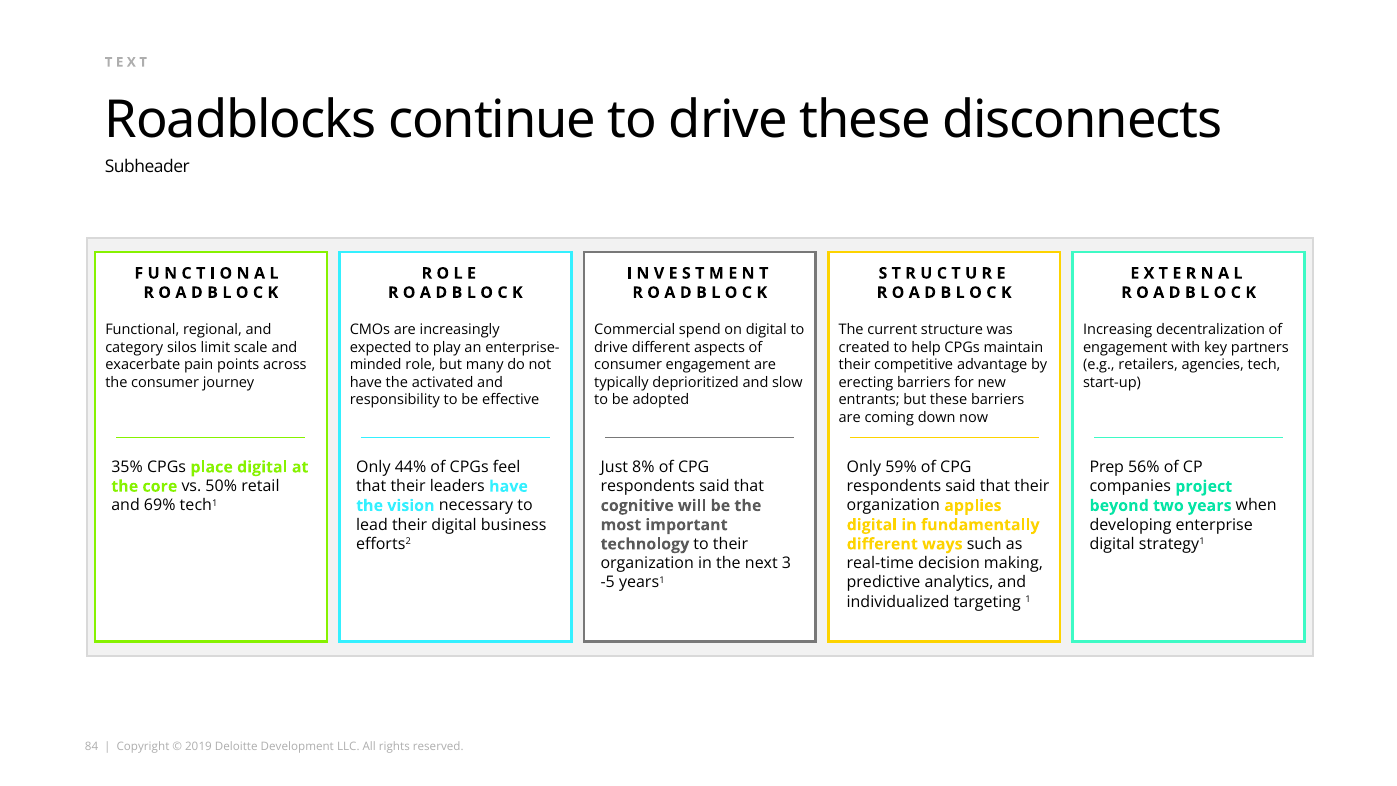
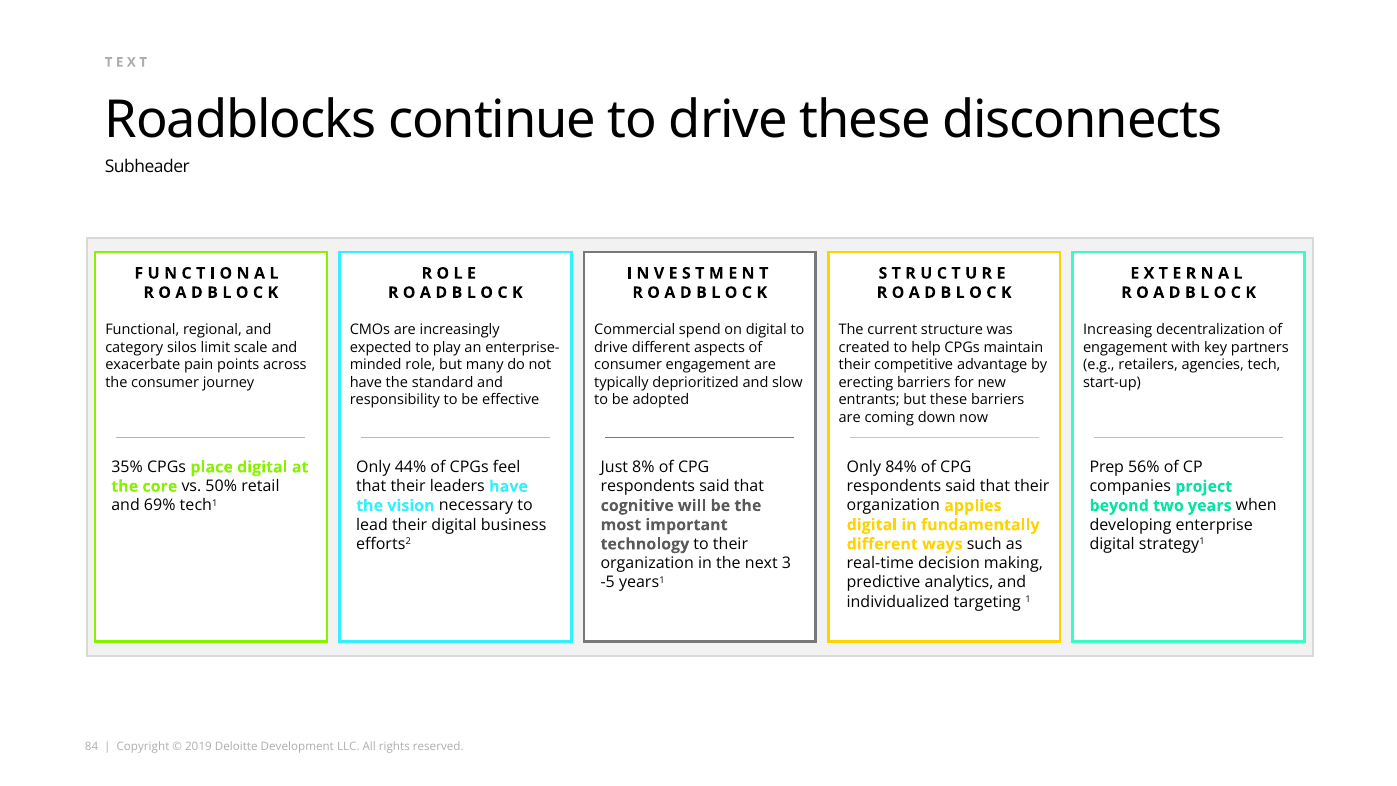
activated: activated -> standard
59%: 59% -> 84%
